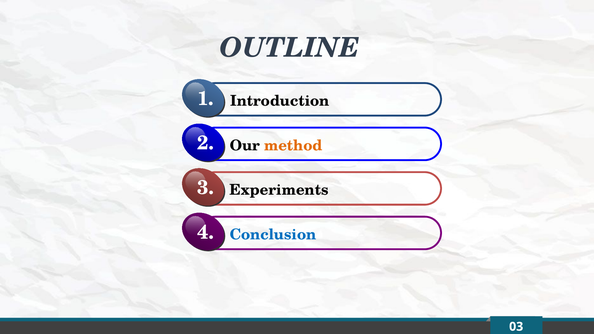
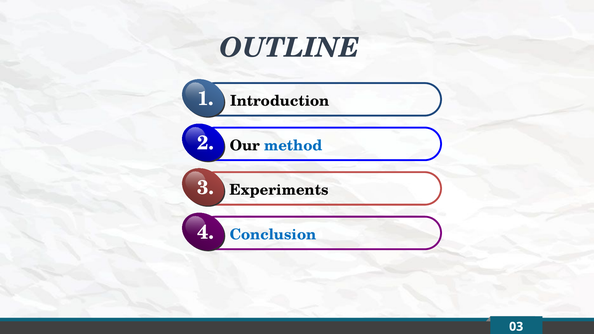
method colour: orange -> blue
